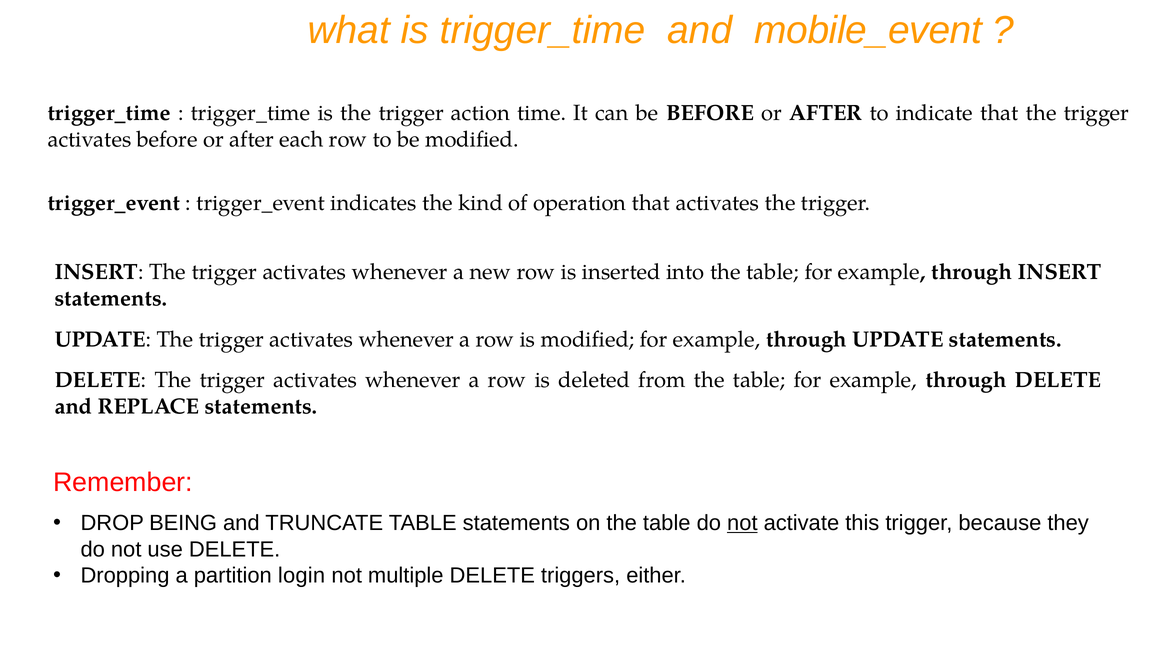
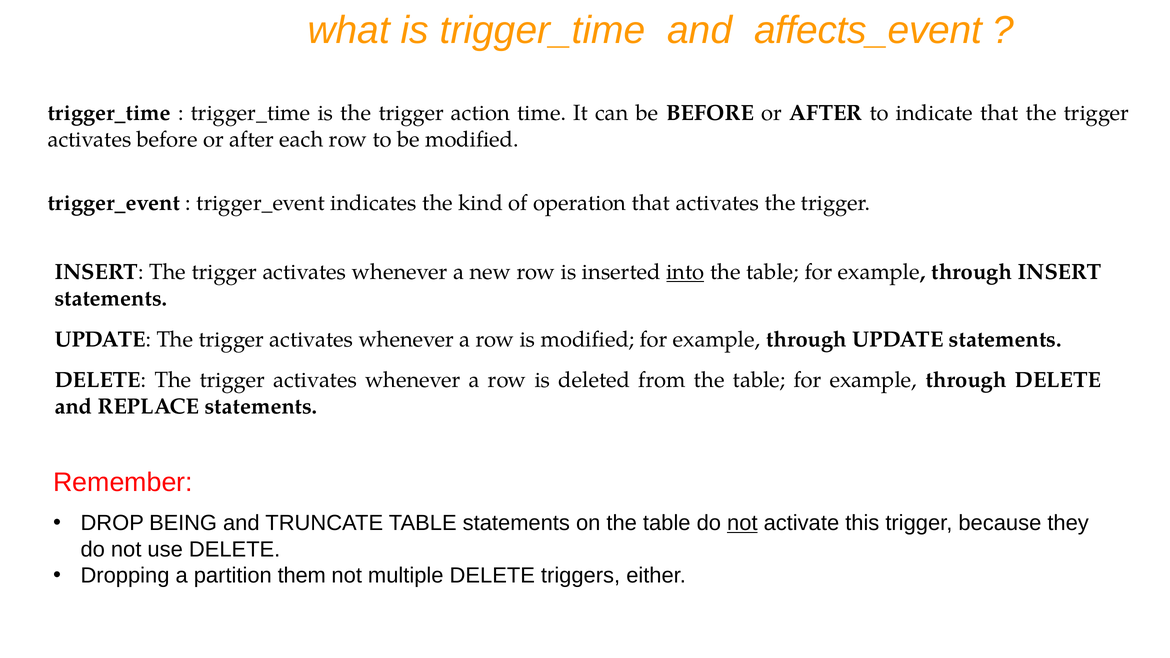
mobile_event: mobile_event -> affects_event
into underline: none -> present
login: login -> them
